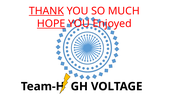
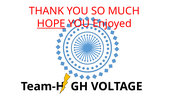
THANK underline: present -> none
